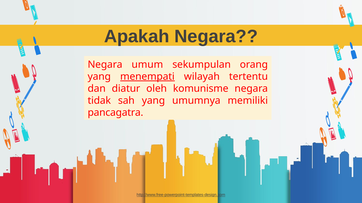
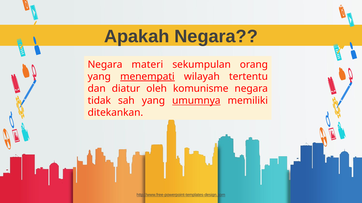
umum: umum -> materi
umumnya underline: none -> present
pancagatra: pancagatra -> ditekankan
